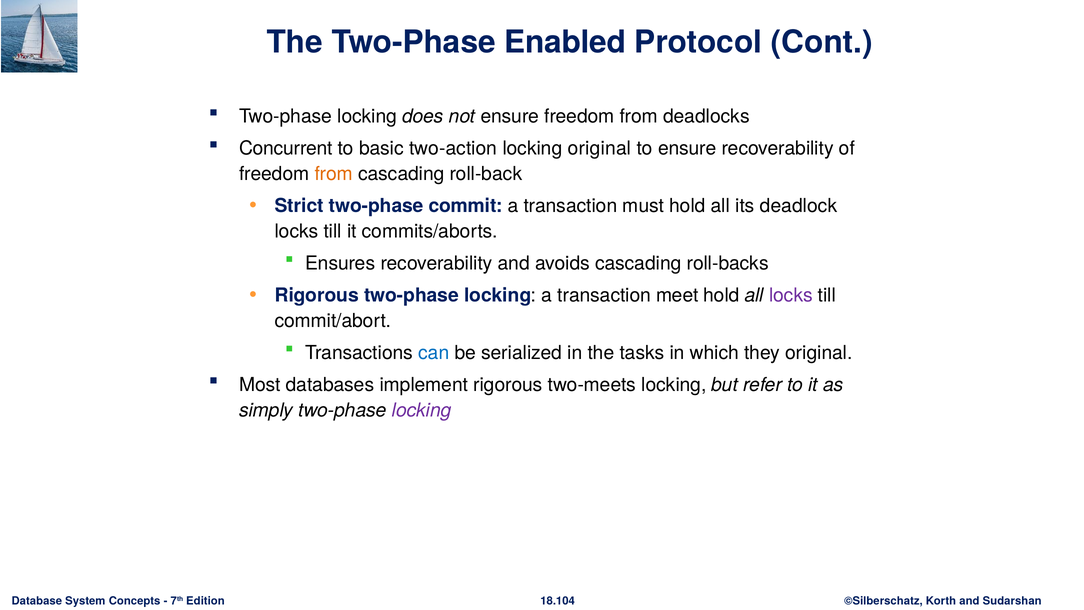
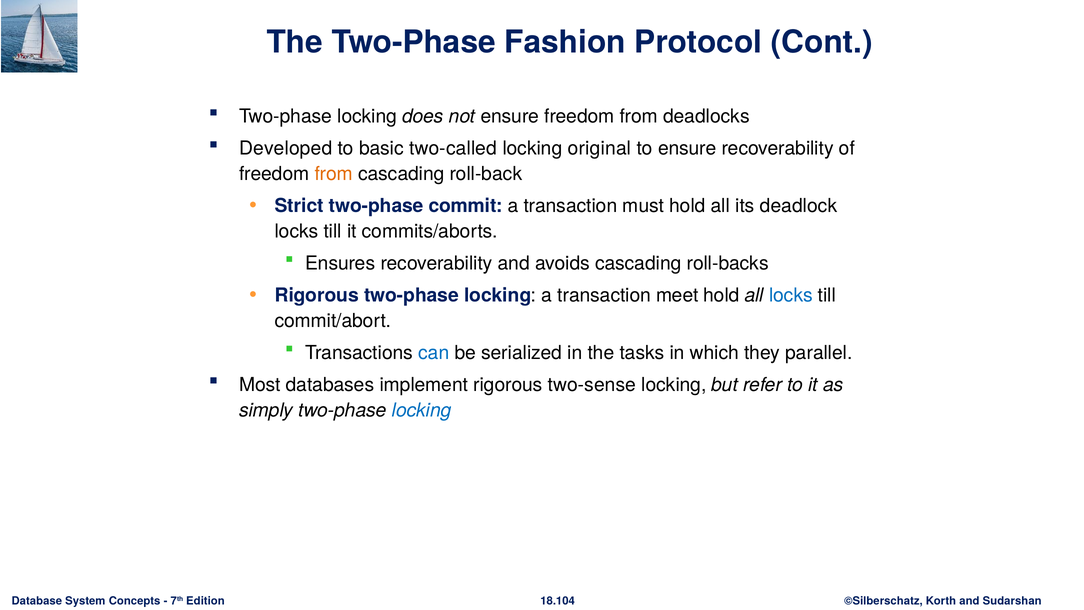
Enabled: Enabled -> Fashion
Concurrent: Concurrent -> Developed
two-action: two-action -> two-called
locks at (791, 295) colour: purple -> blue
they original: original -> parallel
two-meets: two-meets -> two-sense
locking at (422, 410) colour: purple -> blue
